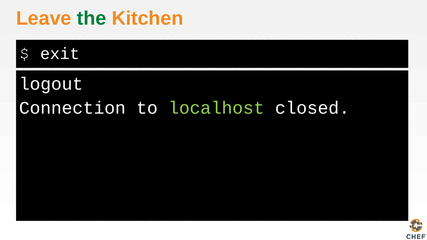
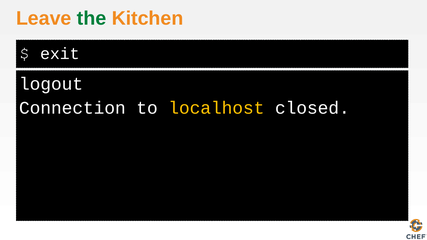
localhost colour: light green -> yellow
